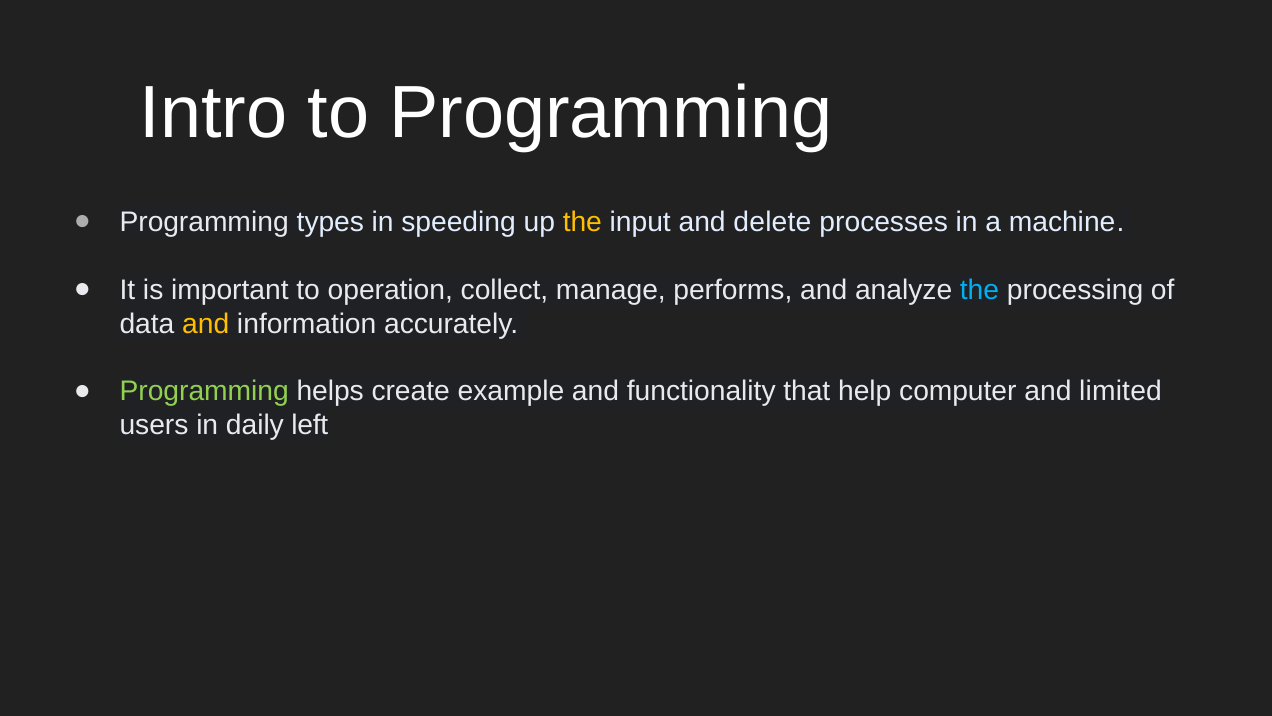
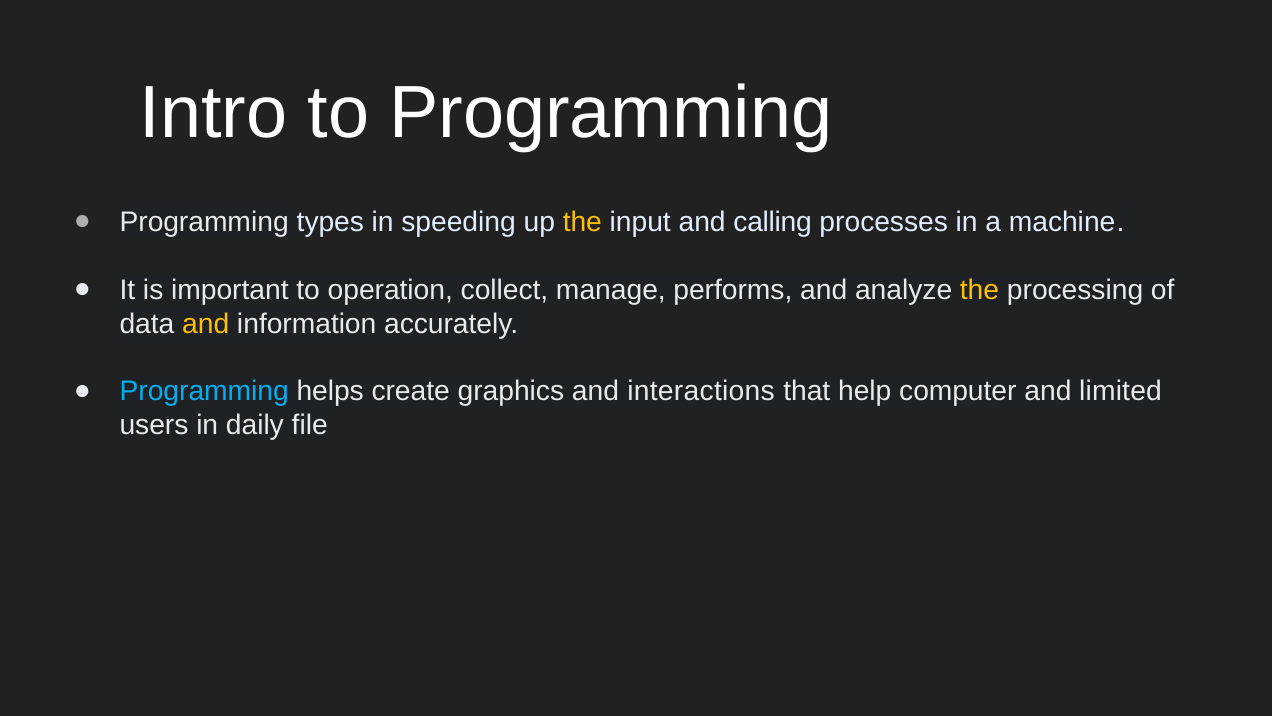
delete: delete -> calling
the at (979, 290) colour: light blue -> yellow
Programming at (204, 391) colour: light green -> light blue
example: example -> graphics
functionality: functionality -> interactions
left: left -> file
